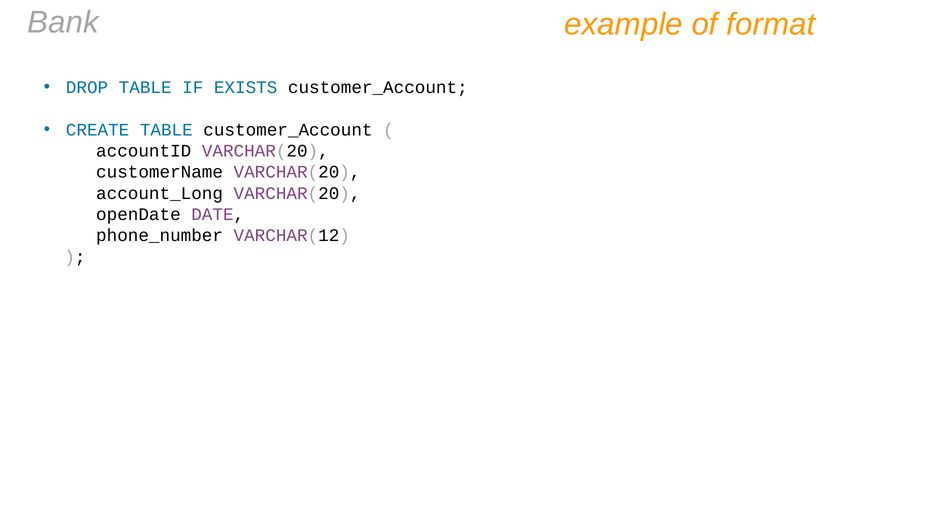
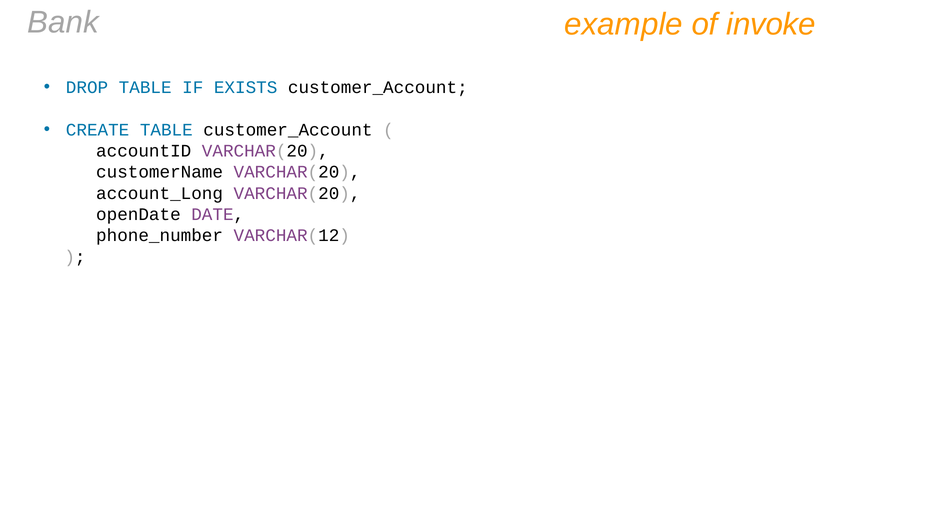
format: format -> invoke
